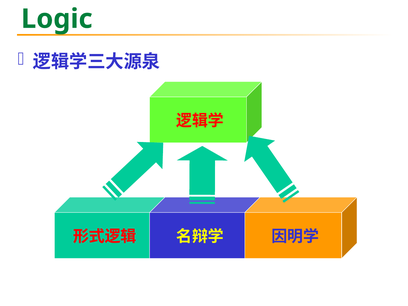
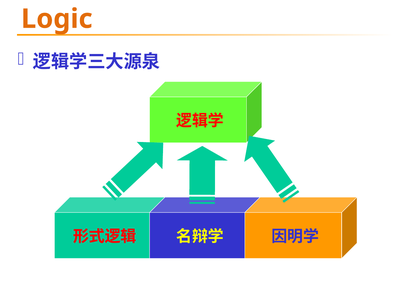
Logic colour: green -> orange
